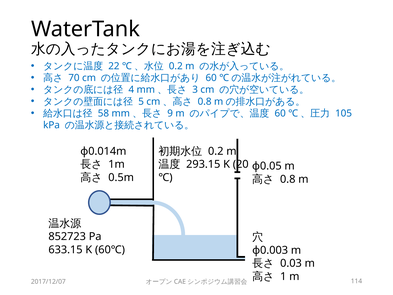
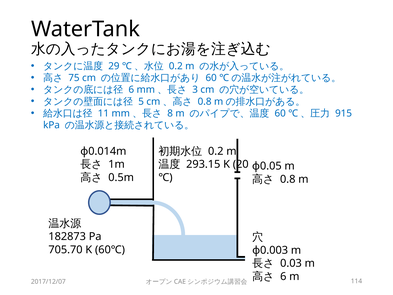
22: 22 -> 29
70: 70 -> 75
4 at (131, 90): 4 -> 6
58: 58 -> 11
9: 9 -> 8
105: 105 -> 915
852723: 852723 -> 182873
633.15: 633.15 -> 705.70
1 at (283, 276): 1 -> 6
